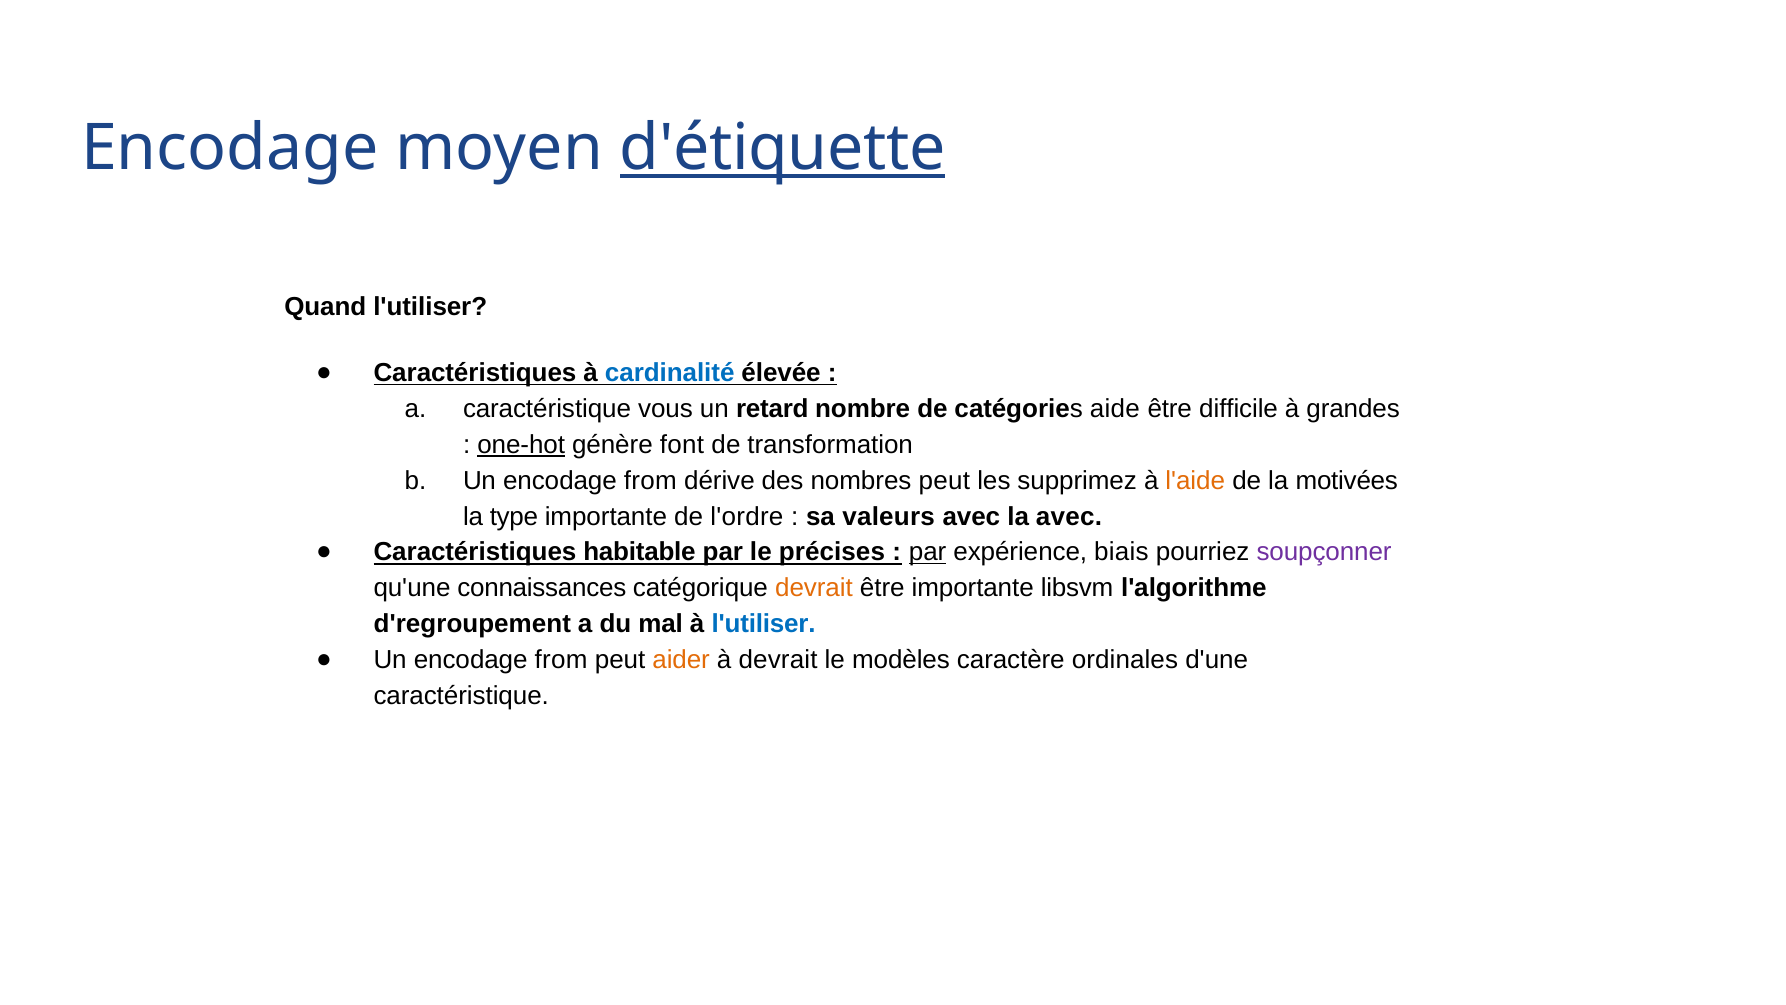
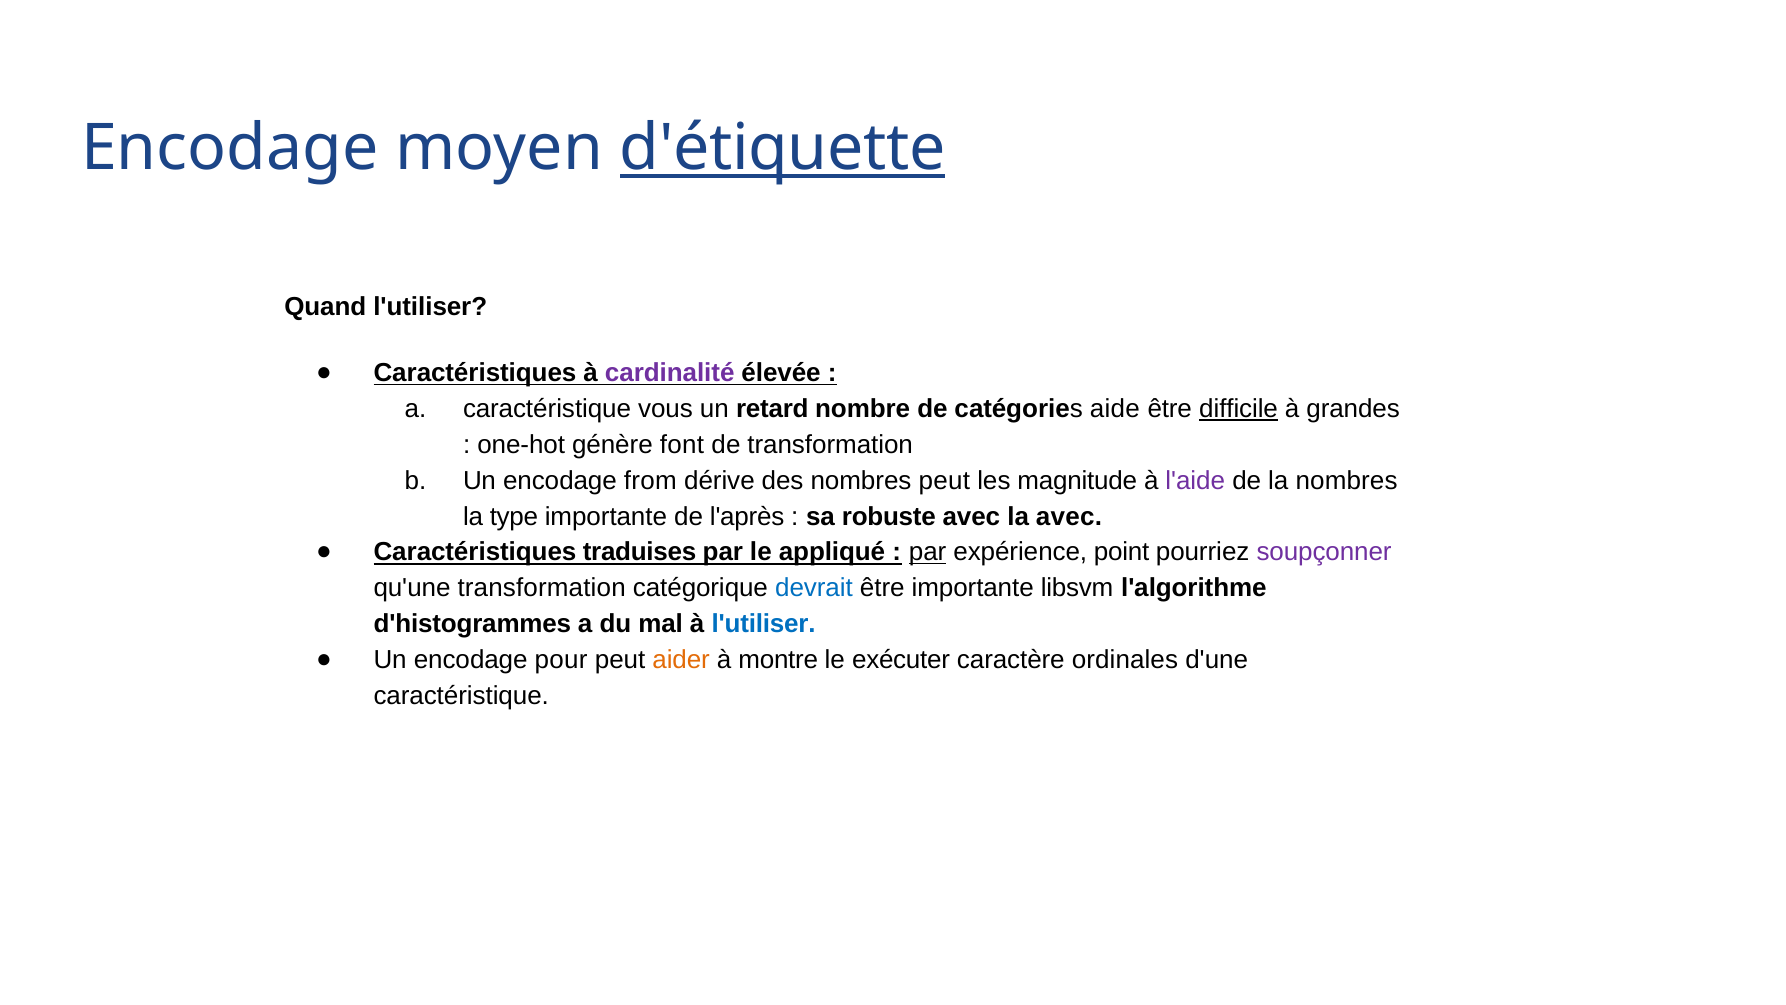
cardinalité colour: blue -> purple
difficile underline: none -> present
one-hot underline: present -> none
supprimez: supprimez -> magnitude
l'aide colour: orange -> purple
la motivées: motivées -> nombres
l'ordre: l'ordre -> l'après
valeurs: valeurs -> robuste
habitable: habitable -> traduises
précises: précises -> appliqué
biais: biais -> point
qu'une connaissances: connaissances -> transformation
devrait at (814, 588) colour: orange -> blue
d'regroupement: d'regroupement -> d'histogrammes
from at (561, 660): from -> pour
à devrait: devrait -> montre
modèles: modèles -> exécuter
